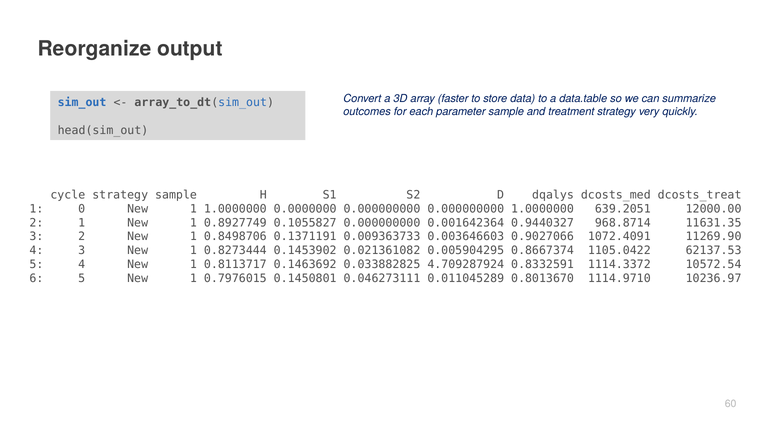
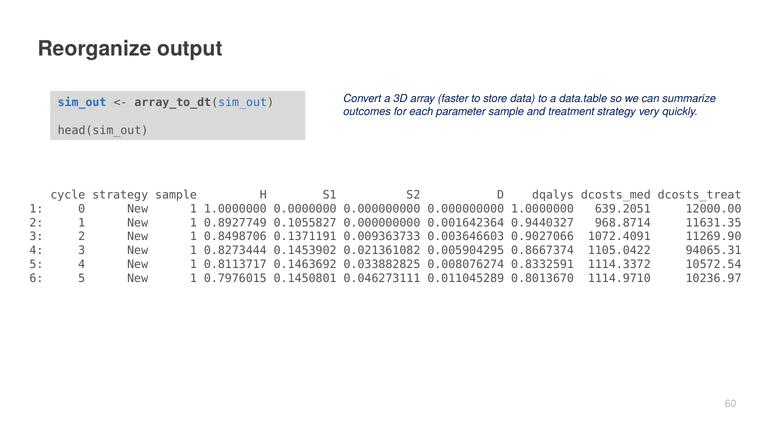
62137.53: 62137.53 -> 94065.31
4.709287924: 4.709287924 -> 0.008076274
